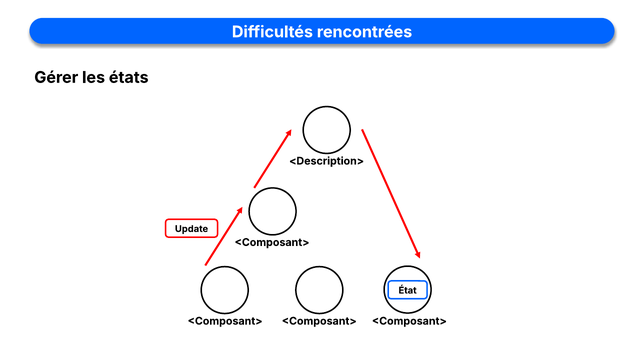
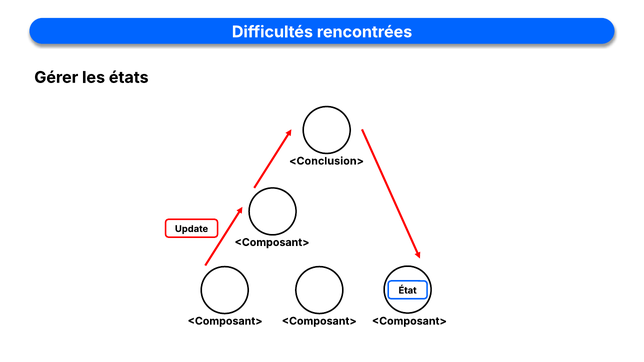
<Description>: <Description> -> <Conclusion>
